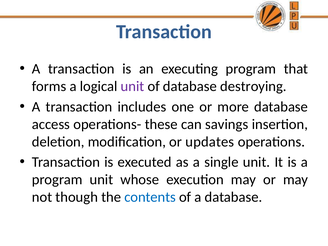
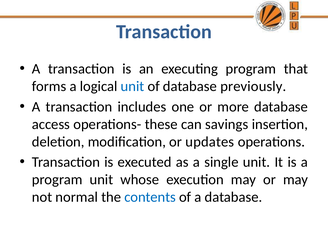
unit at (132, 86) colour: purple -> blue
destroying: destroying -> previously
though: though -> normal
